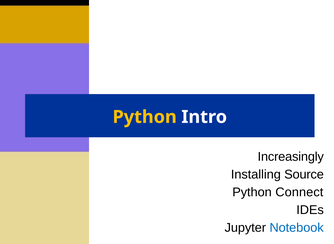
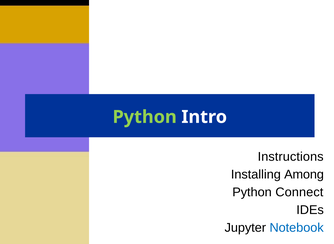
Python at (145, 117) colour: yellow -> light green
Increasingly: Increasingly -> Instructions
Source: Source -> Among
